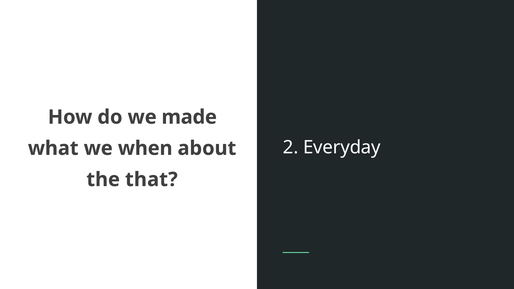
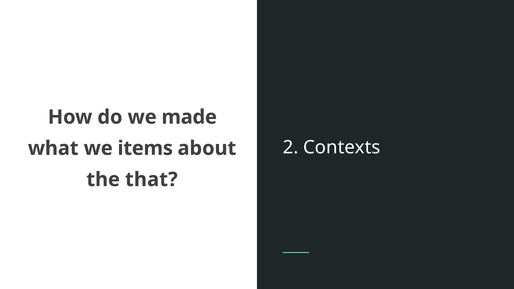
Everyday: Everyday -> Contexts
when: when -> items
